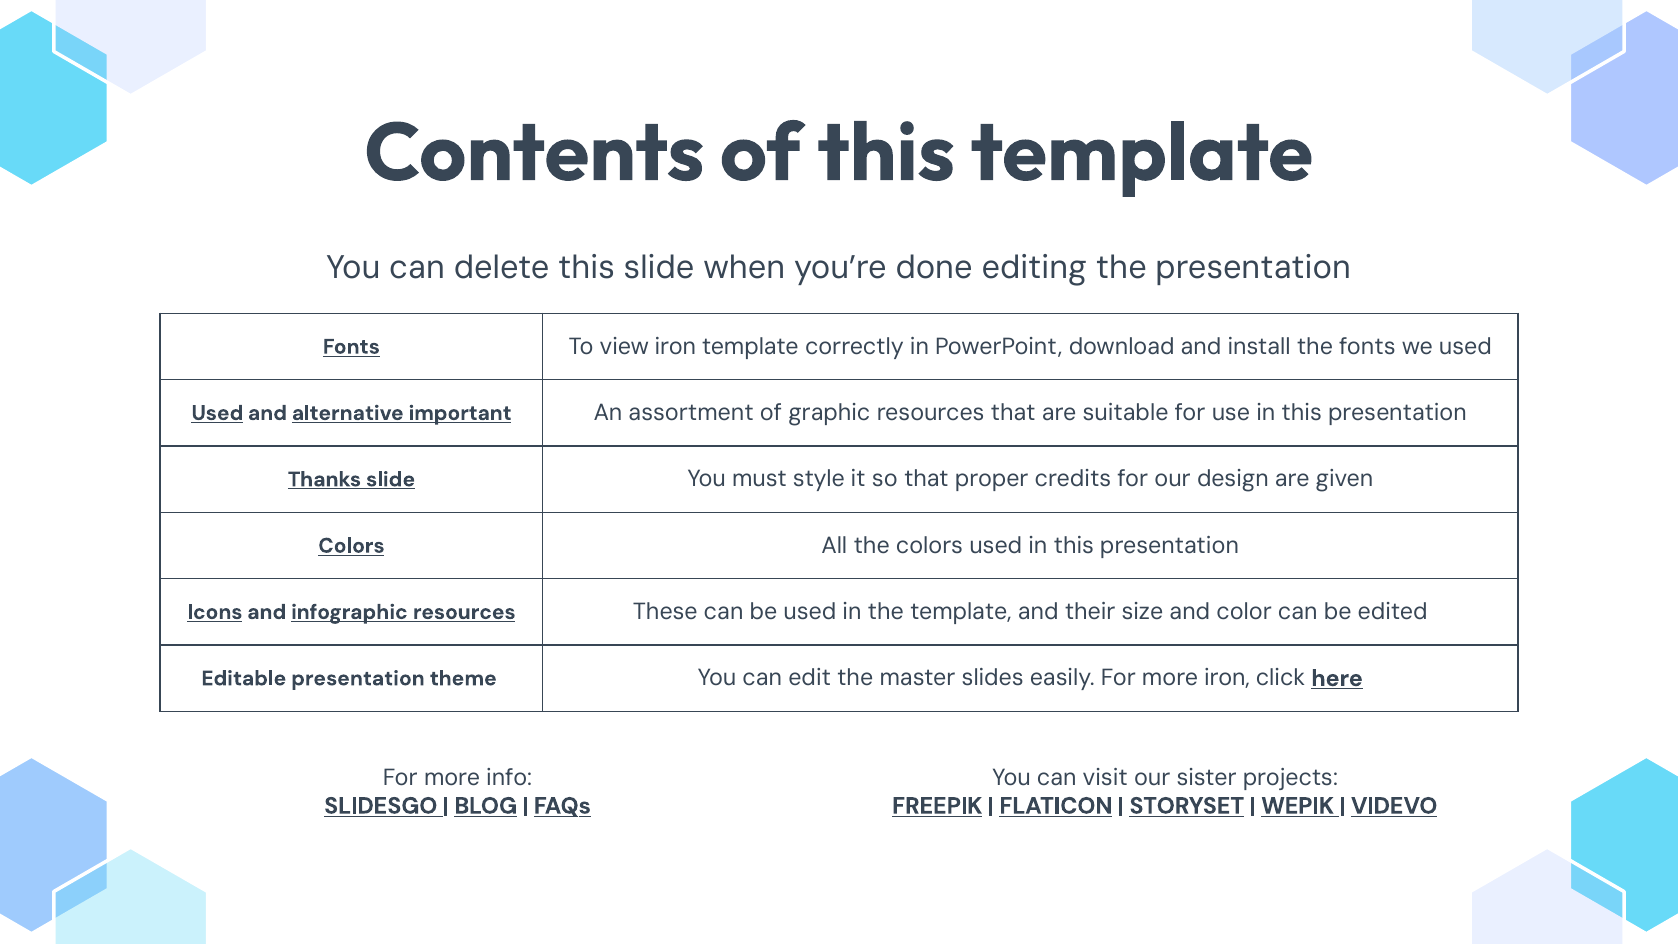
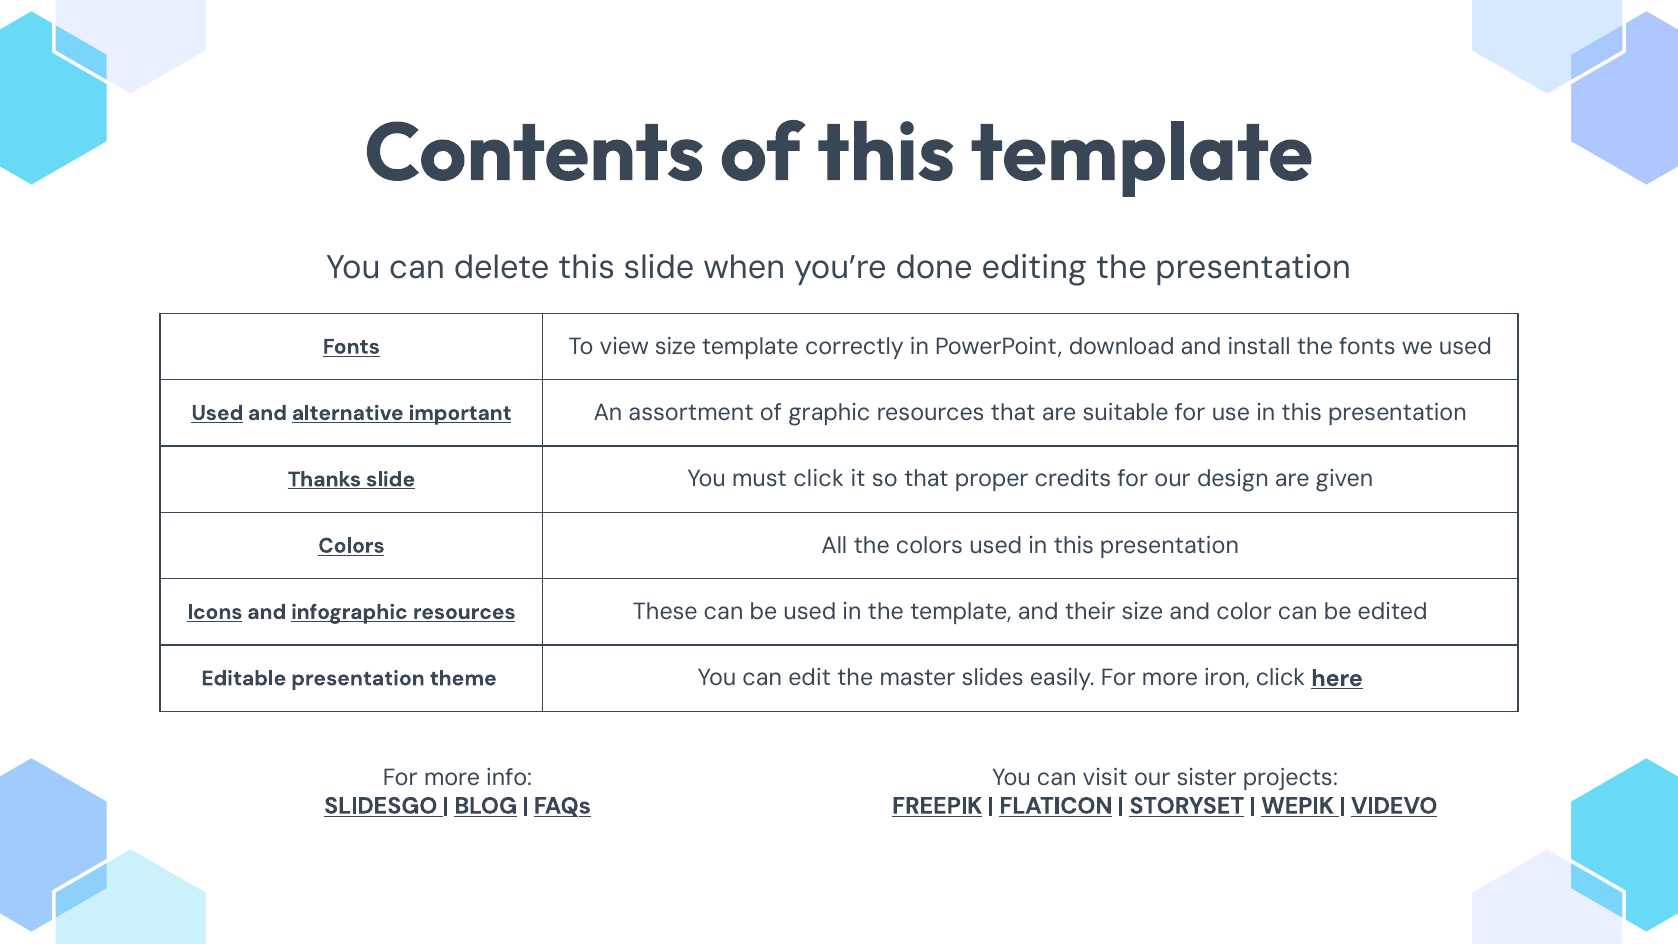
view iron: iron -> size
must style: style -> click
